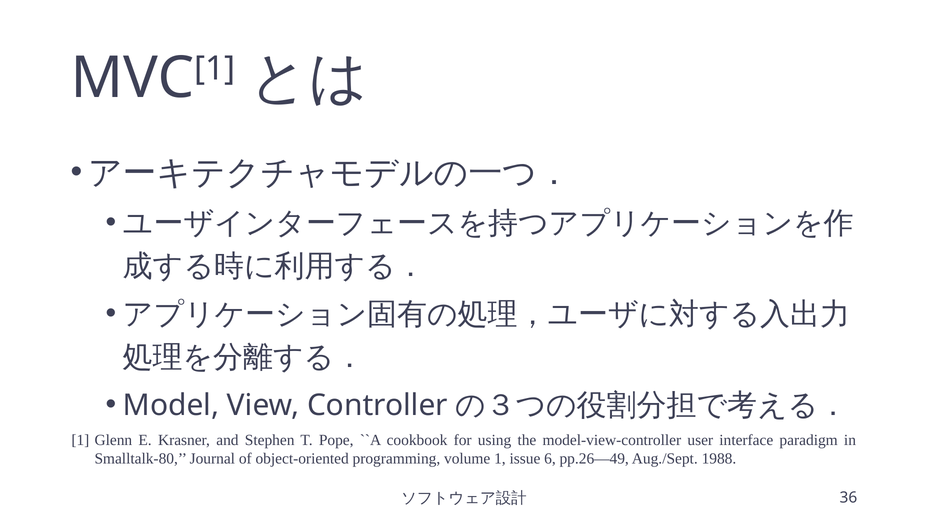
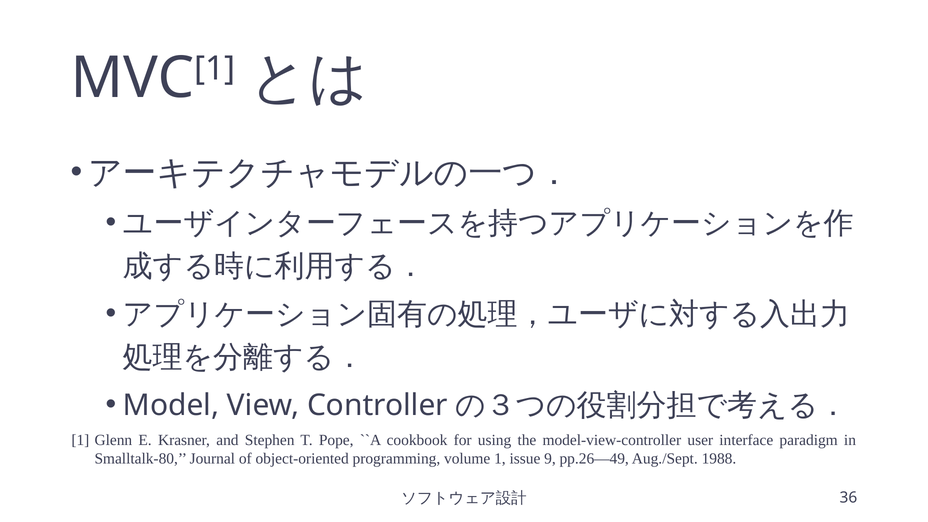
6: 6 -> 9
